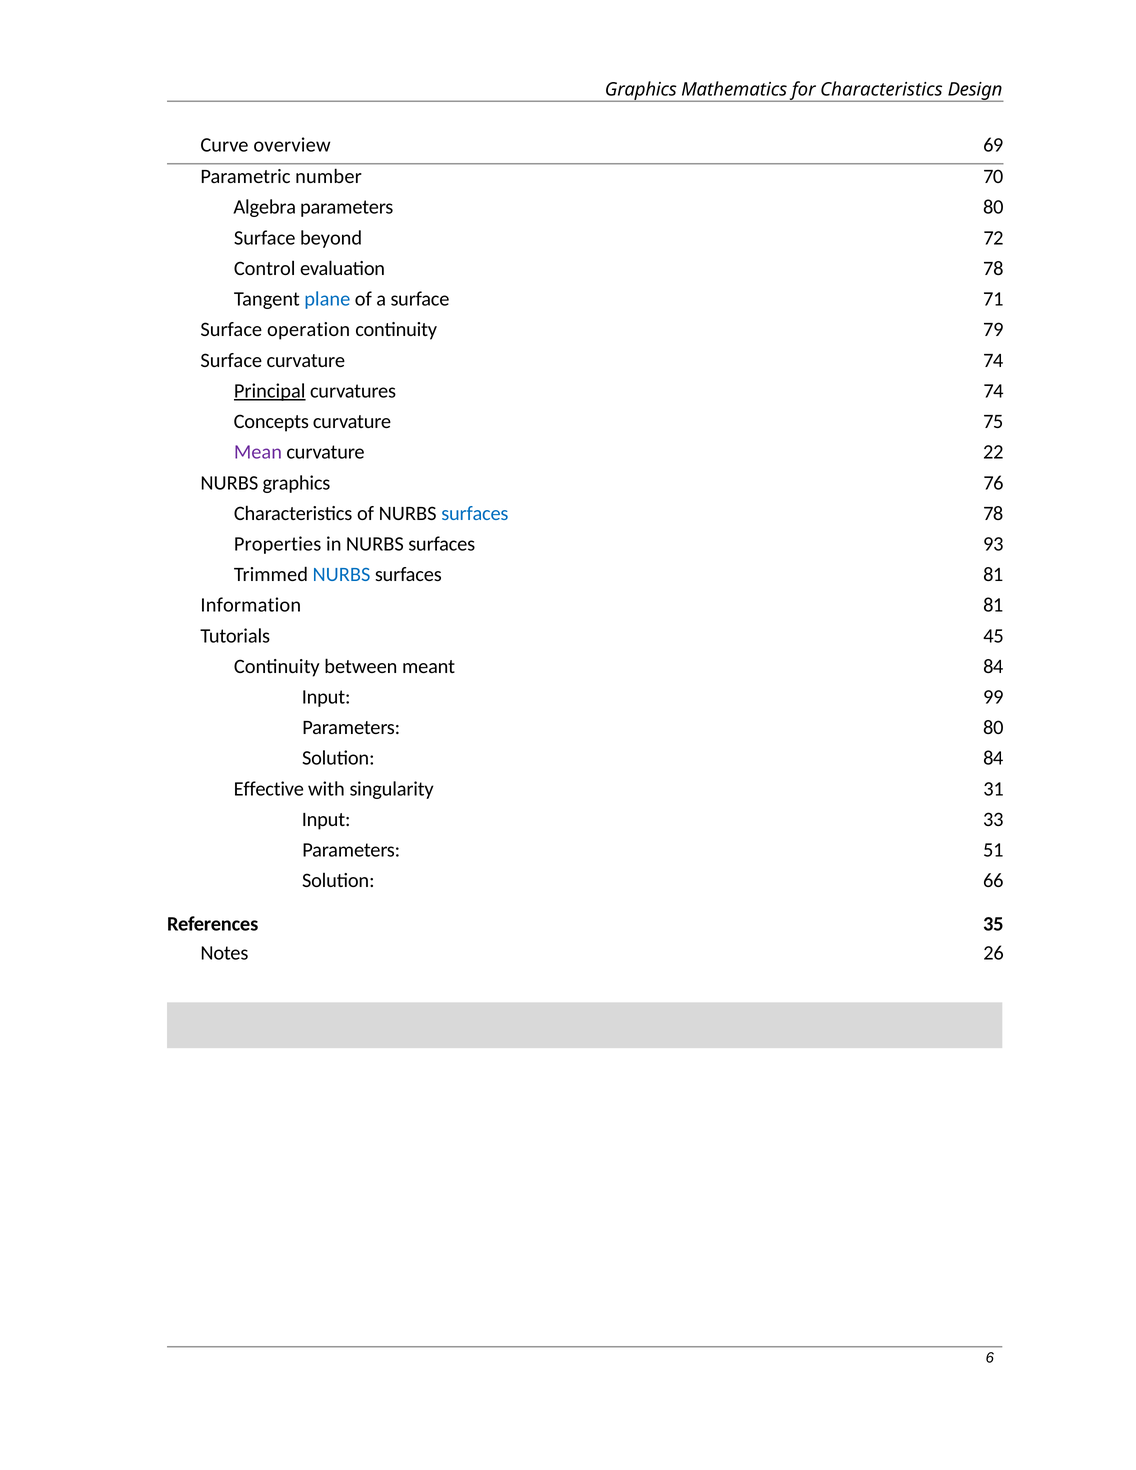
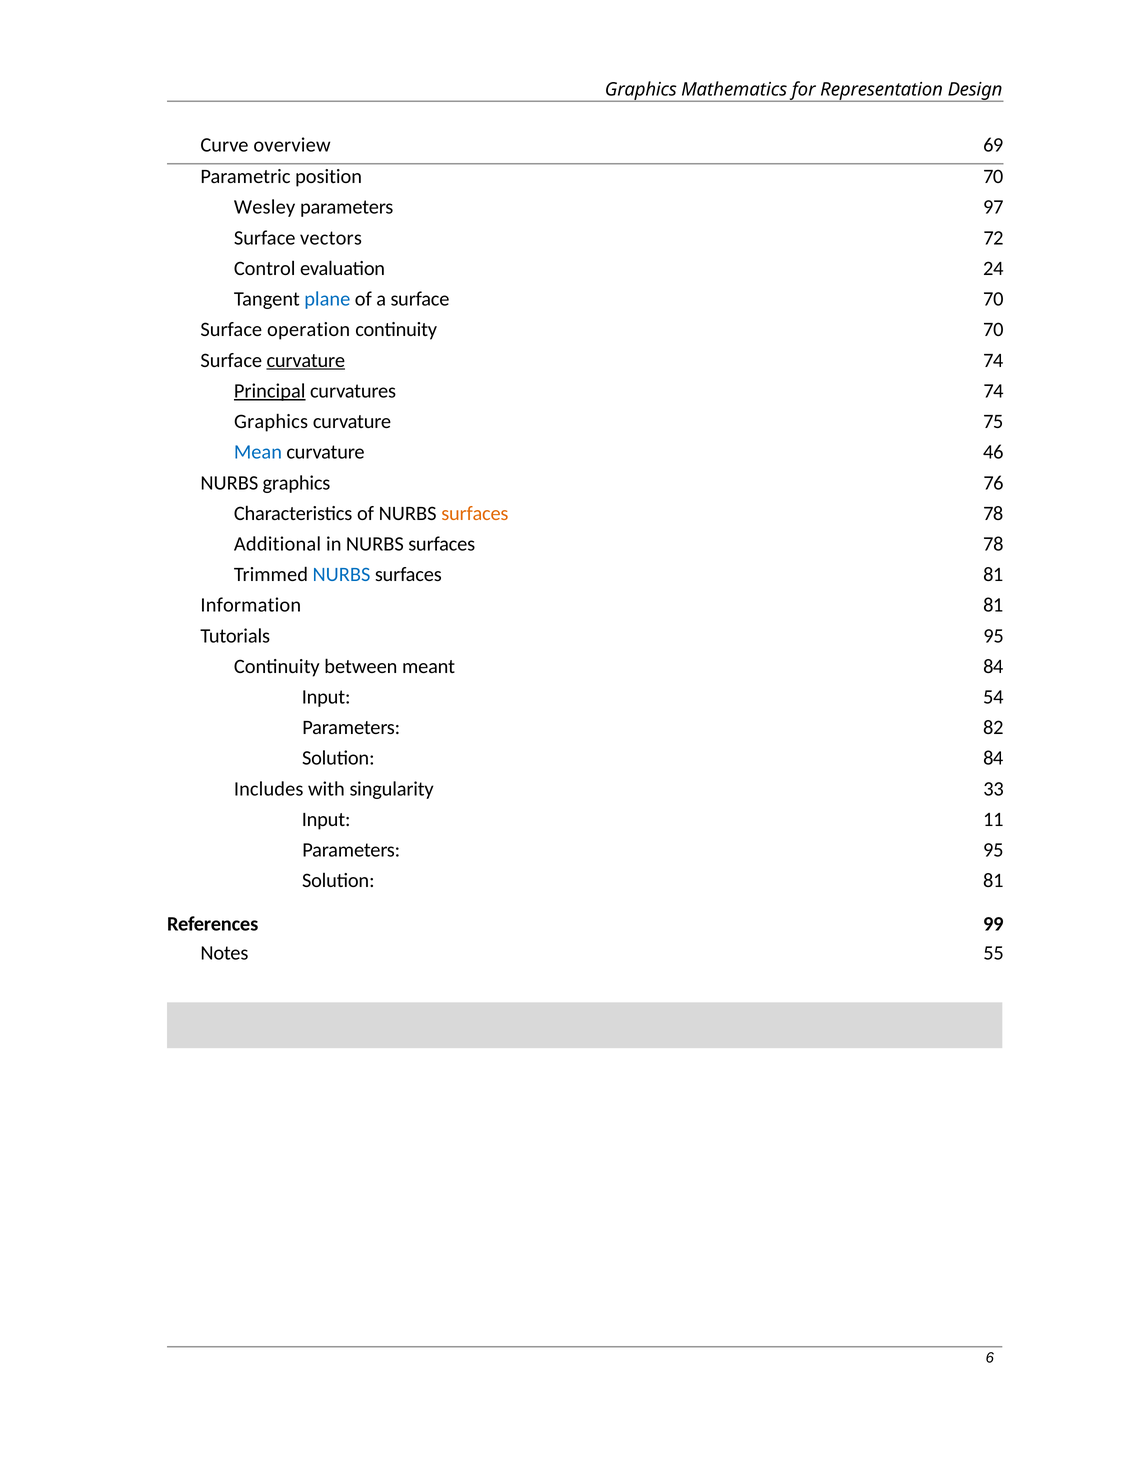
for Characteristics: Characteristics -> Representation
number: number -> position
Algebra: Algebra -> Wesley
80 at (993, 207): 80 -> 97
beyond: beyond -> vectors
evaluation 78: 78 -> 24
surface 71: 71 -> 70
continuity 79: 79 -> 70
curvature at (306, 360) underline: none -> present
Concepts at (271, 422): Concepts -> Graphics
Mean colour: purple -> blue
22: 22 -> 46
surfaces at (475, 513) colour: blue -> orange
Properties: Properties -> Additional
in NURBS surfaces 93: 93 -> 78
Tutorials 45: 45 -> 95
99: 99 -> 54
80 at (993, 728): 80 -> 82
Effective: Effective -> Includes
31: 31 -> 33
33: 33 -> 11
Parameters 51: 51 -> 95
Solution 66: 66 -> 81
35: 35 -> 99
26: 26 -> 55
